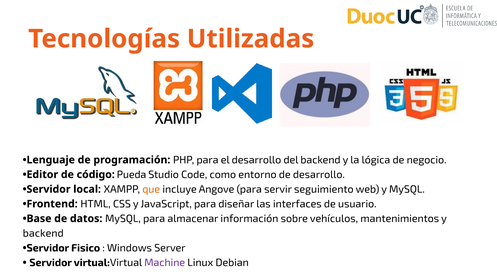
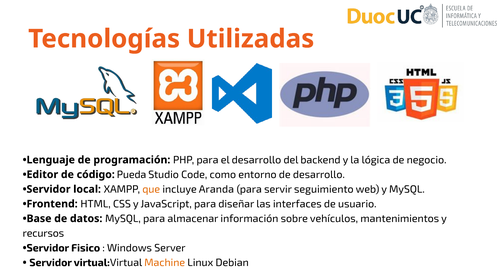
Angove: Angove -> Aranda
backend at (43, 233): backend -> recursos
Machine colour: purple -> orange
